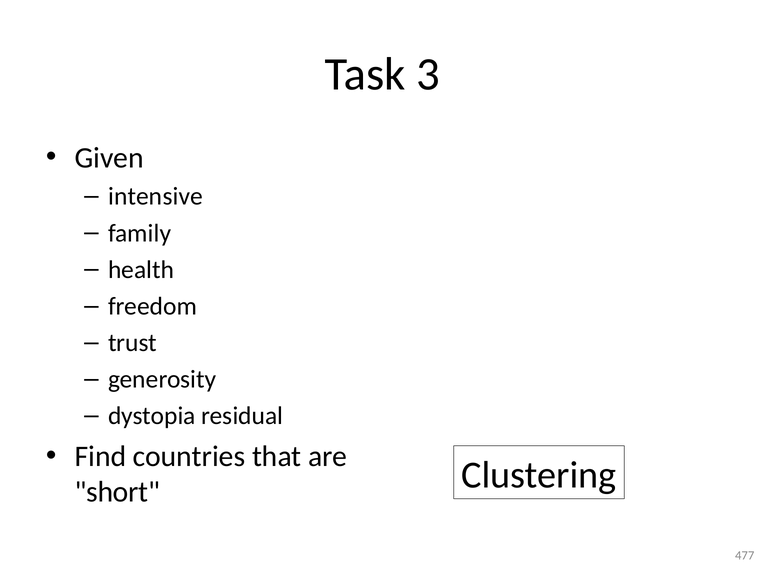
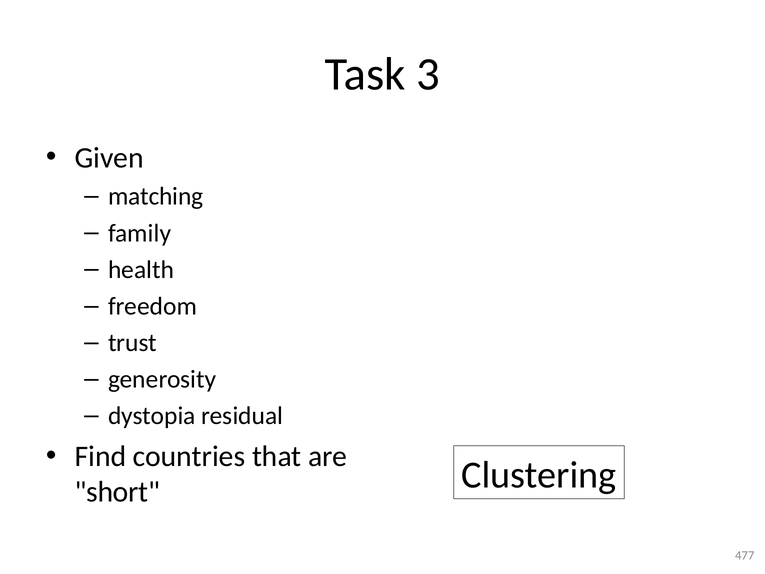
intensive: intensive -> matching
